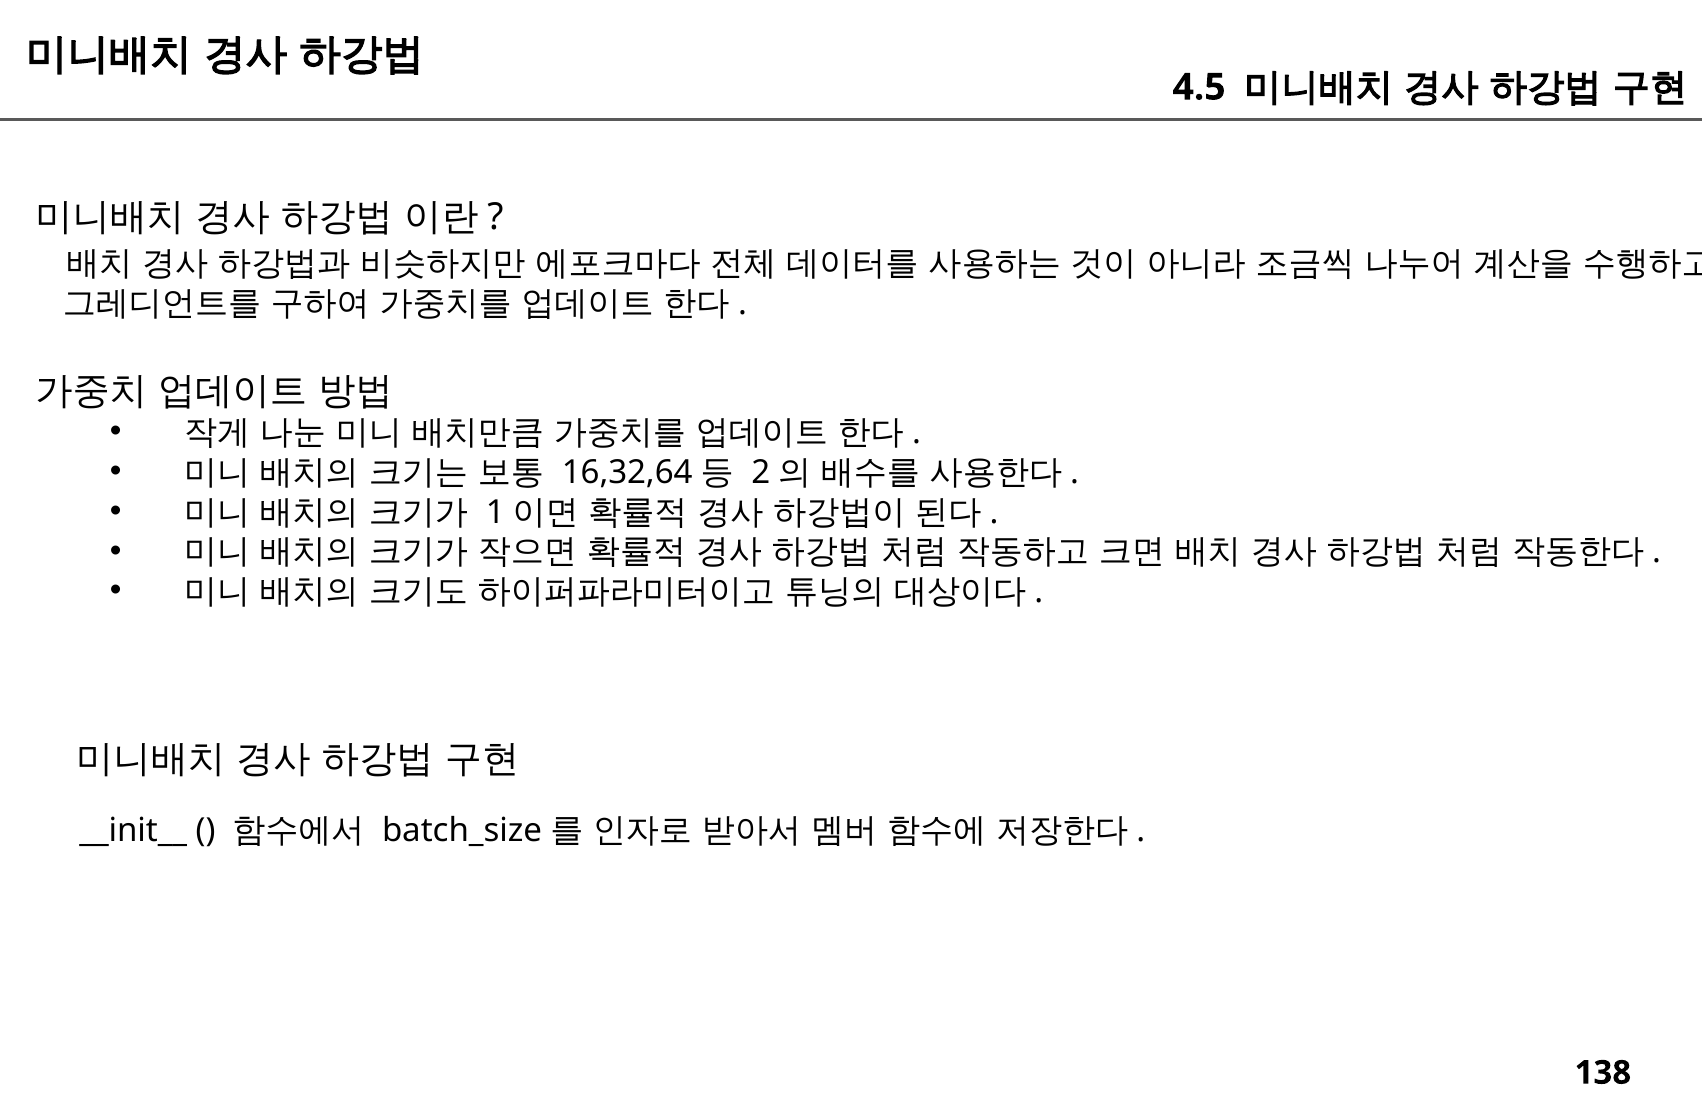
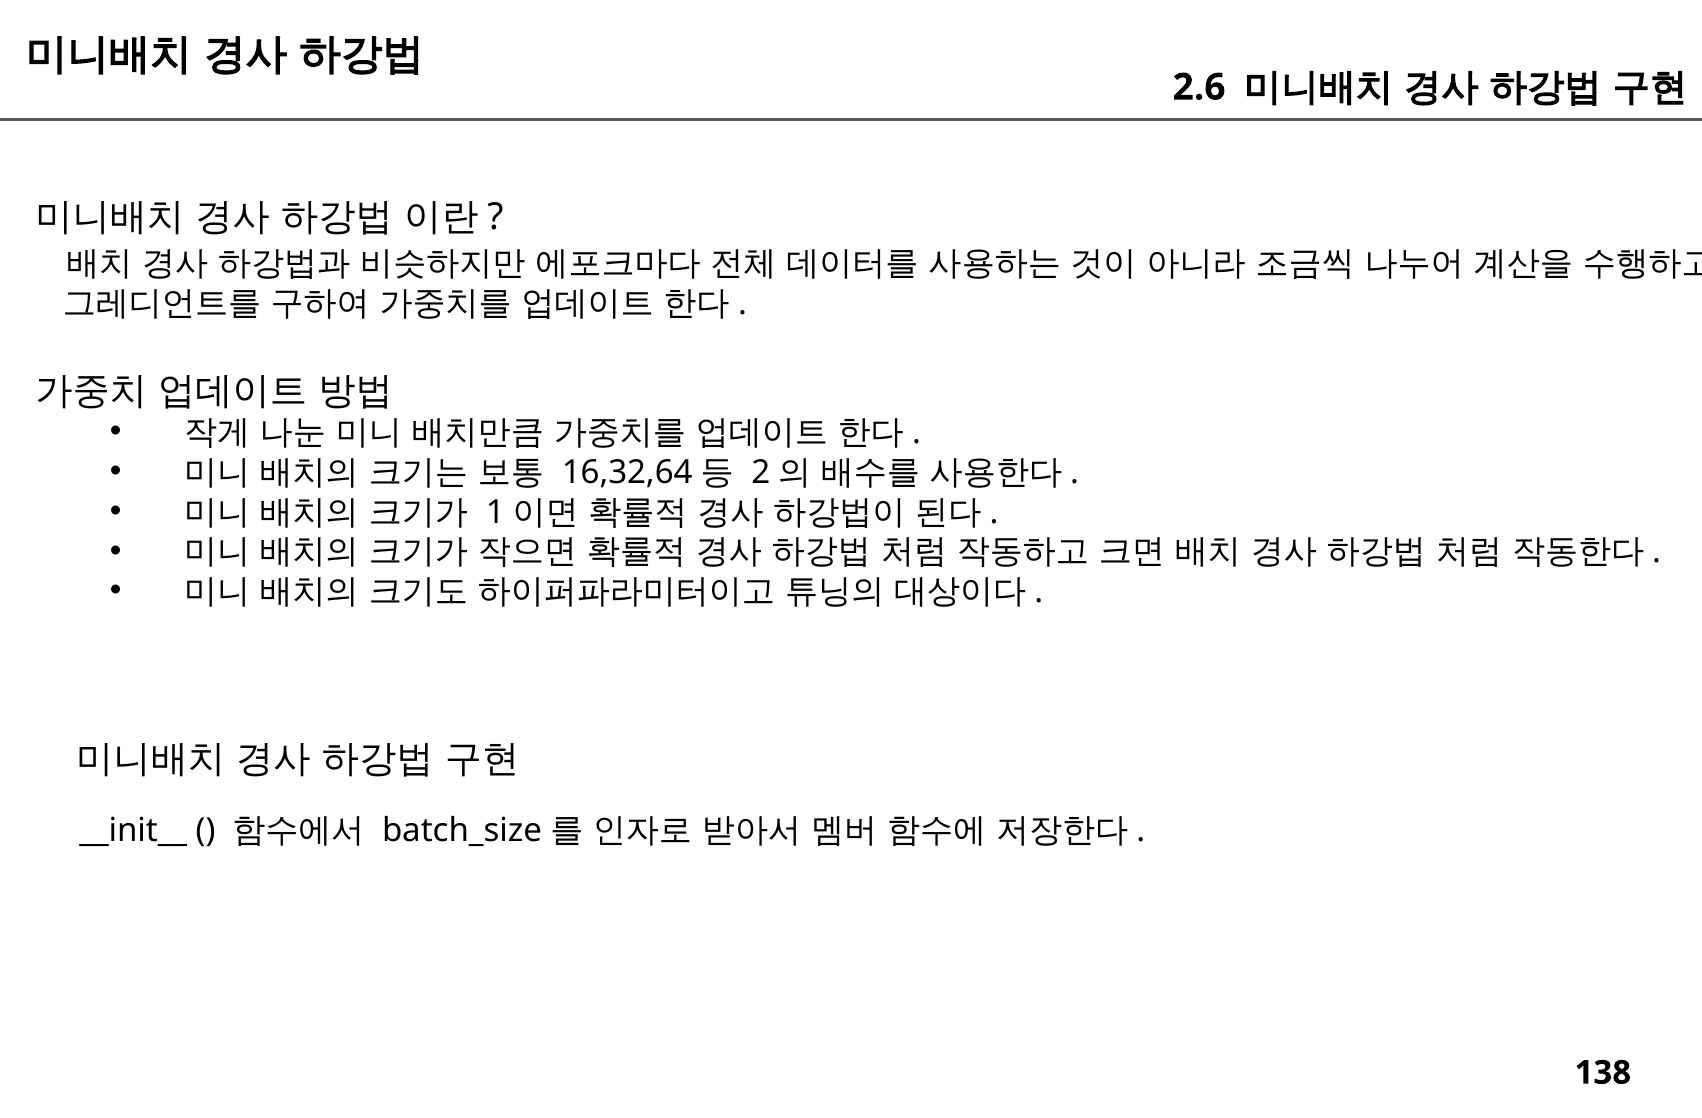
4.5: 4.5 -> 2.6
